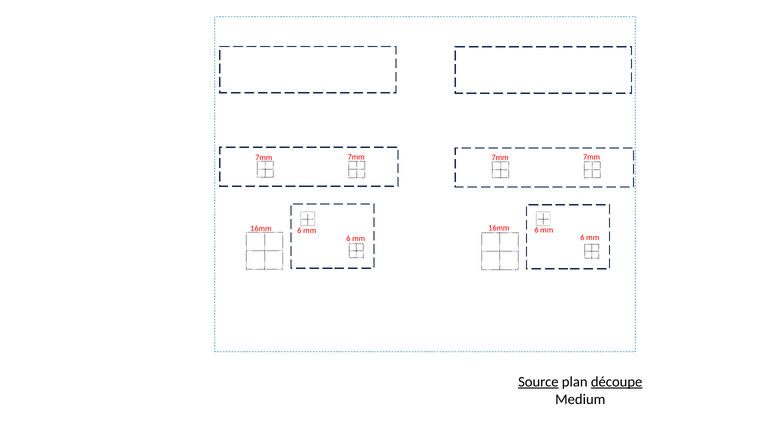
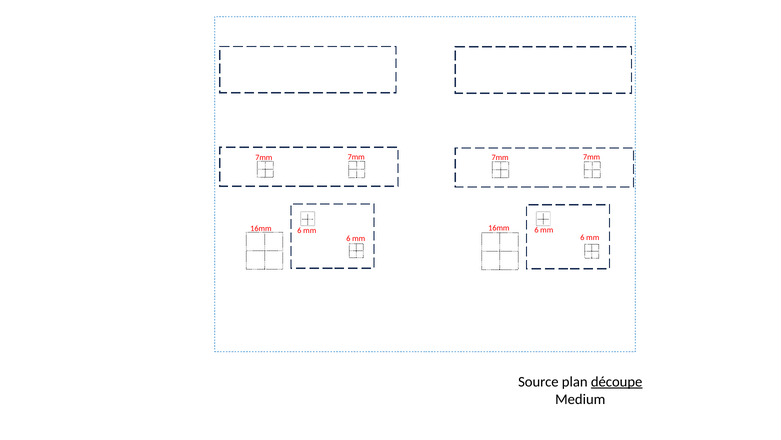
Source underline: present -> none
